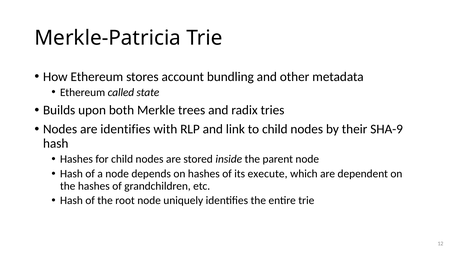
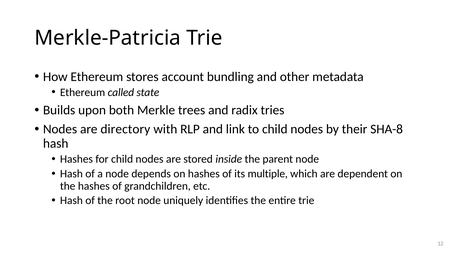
are identifies: identifies -> directory
SHA-9: SHA-9 -> SHA-8
execute: execute -> multiple
